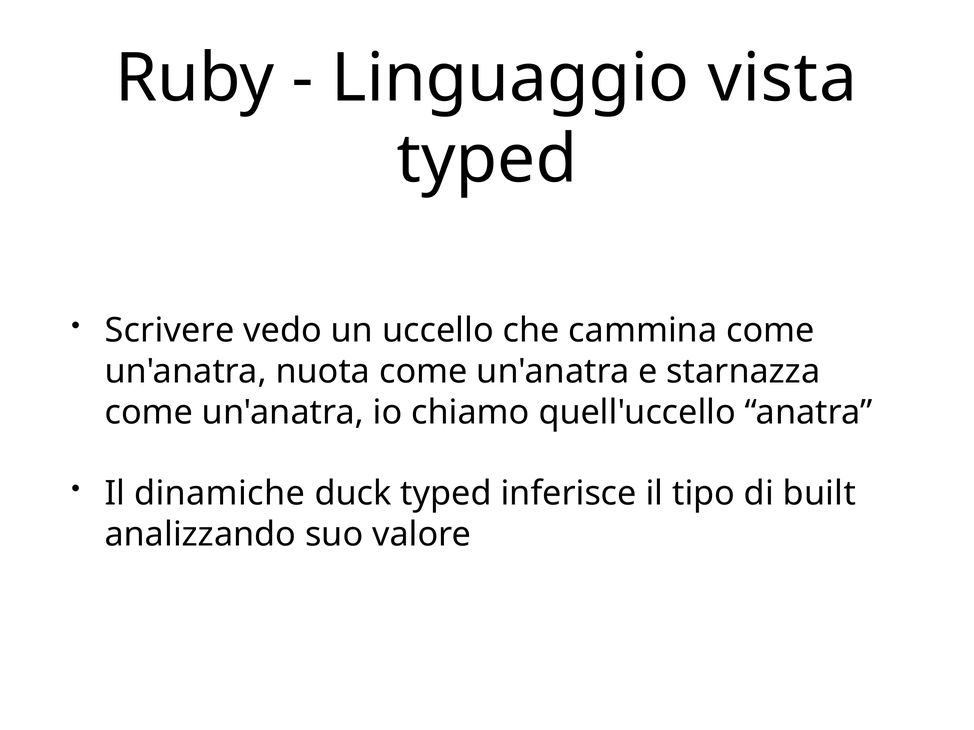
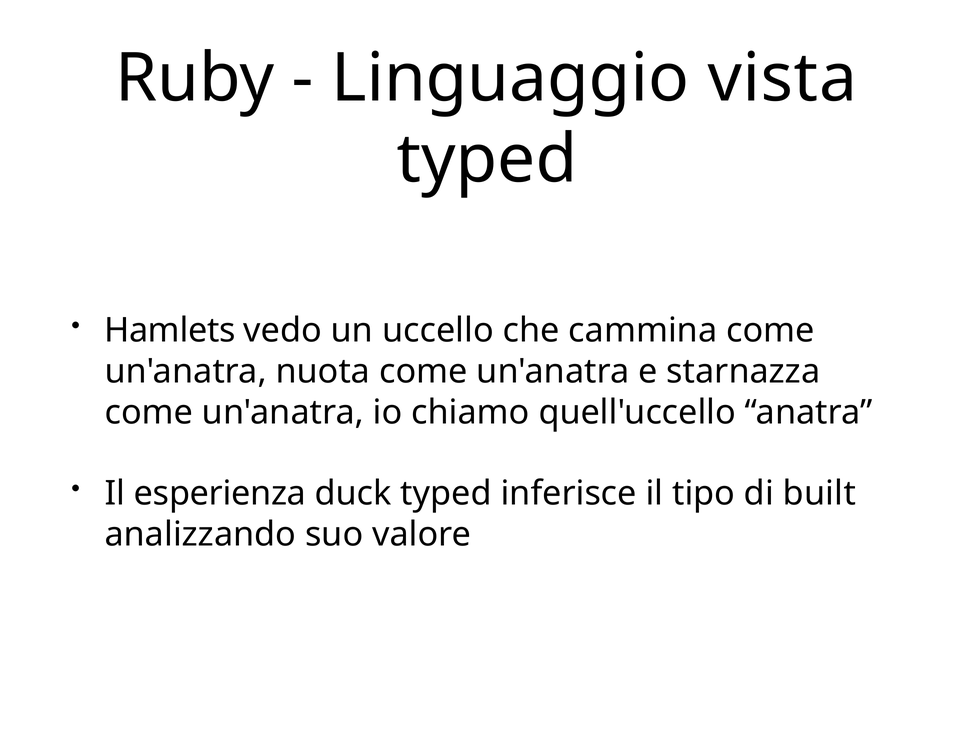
Scrivere: Scrivere -> Hamlets
dinamiche: dinamiche -> esperienza
